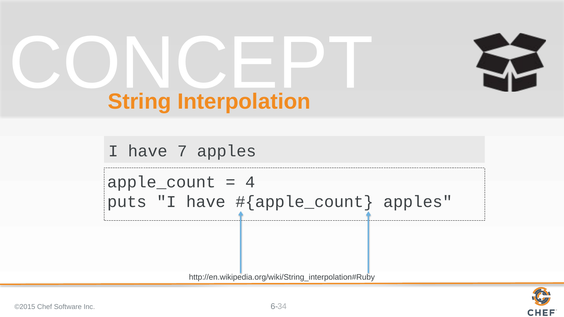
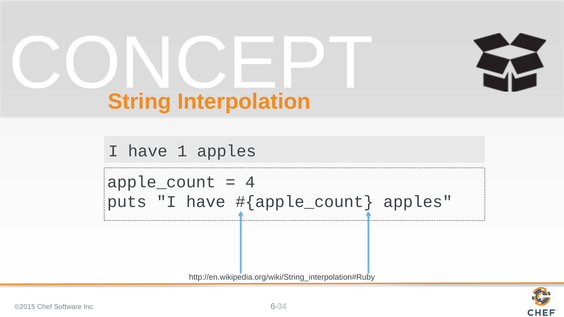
7: 7 -> 1
